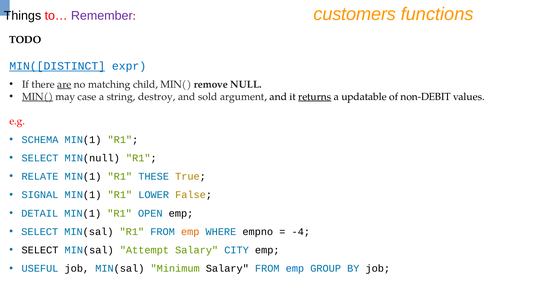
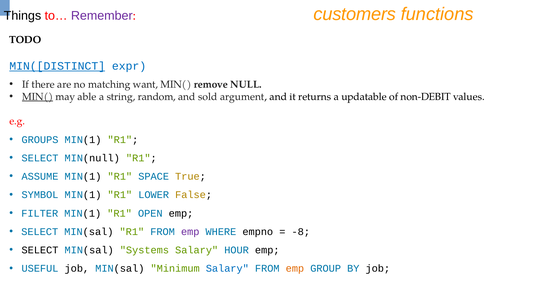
are underline: present -> none
child: child -> want
case: case -> able
destroy: destroy -> random
returns underline: present -> none
SCHEMA: SCHEMA -> GROUPS
RELATE: RELATE -> ASSUME
THESE: THESE -> SPACE
SIGNAL: SIGNAL -> SYMBOL
DETAIL: DETAIL -> FILTER
emp at (190, 232) colour: orange -> purple
-4: -4 -> -8
Attempt: Attempt -> Systems
CITY: CITY -> HOUR
Salary at (227, 269) colour: black -> blue
emp at (295, 269) colour: blue -> orange
